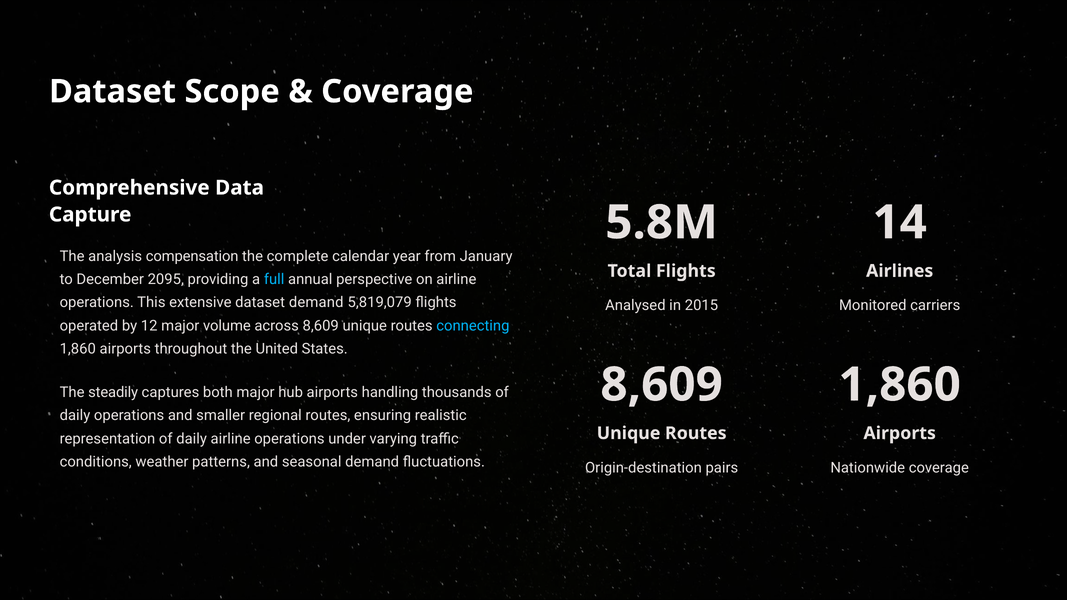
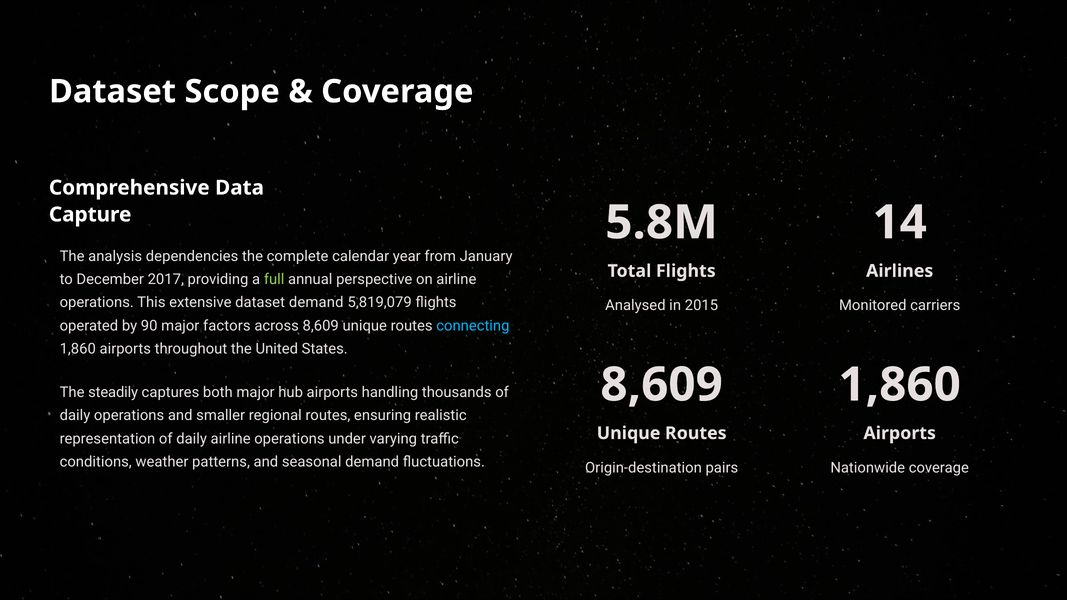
compensation: compensation -> dependencies
2095: 2095 -> 2017
full colour: light blue -> light green
12: 12 -> 90
volume: volume -> factors
